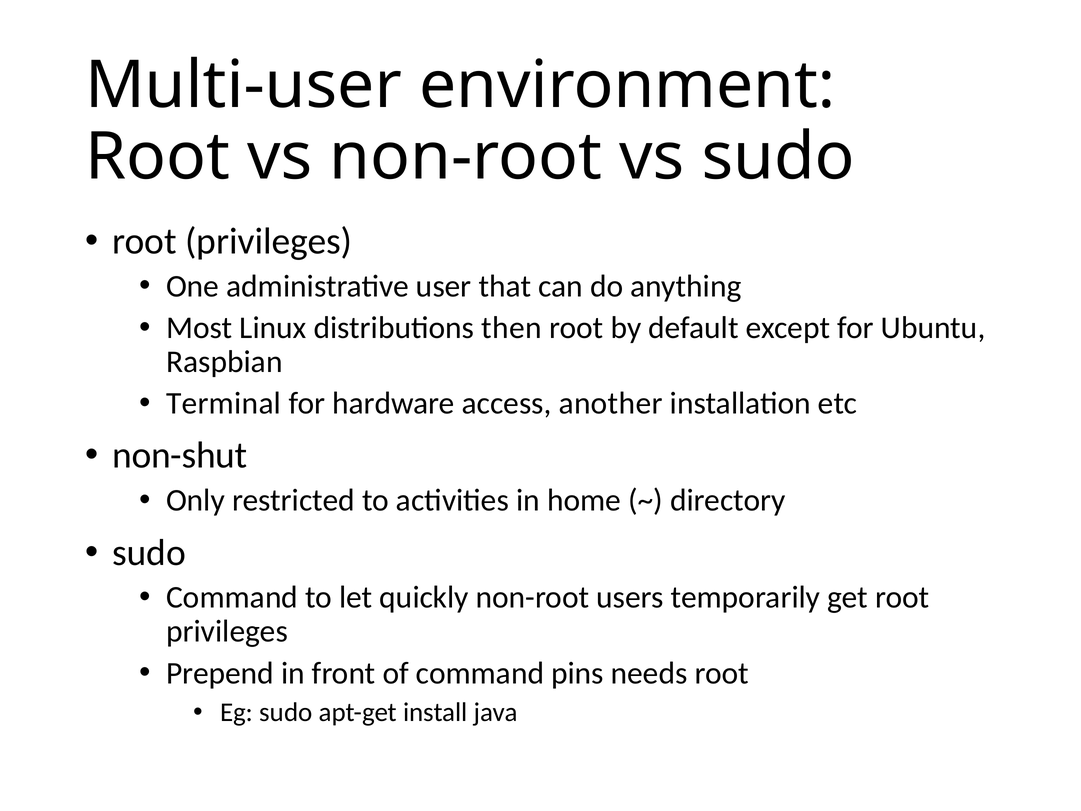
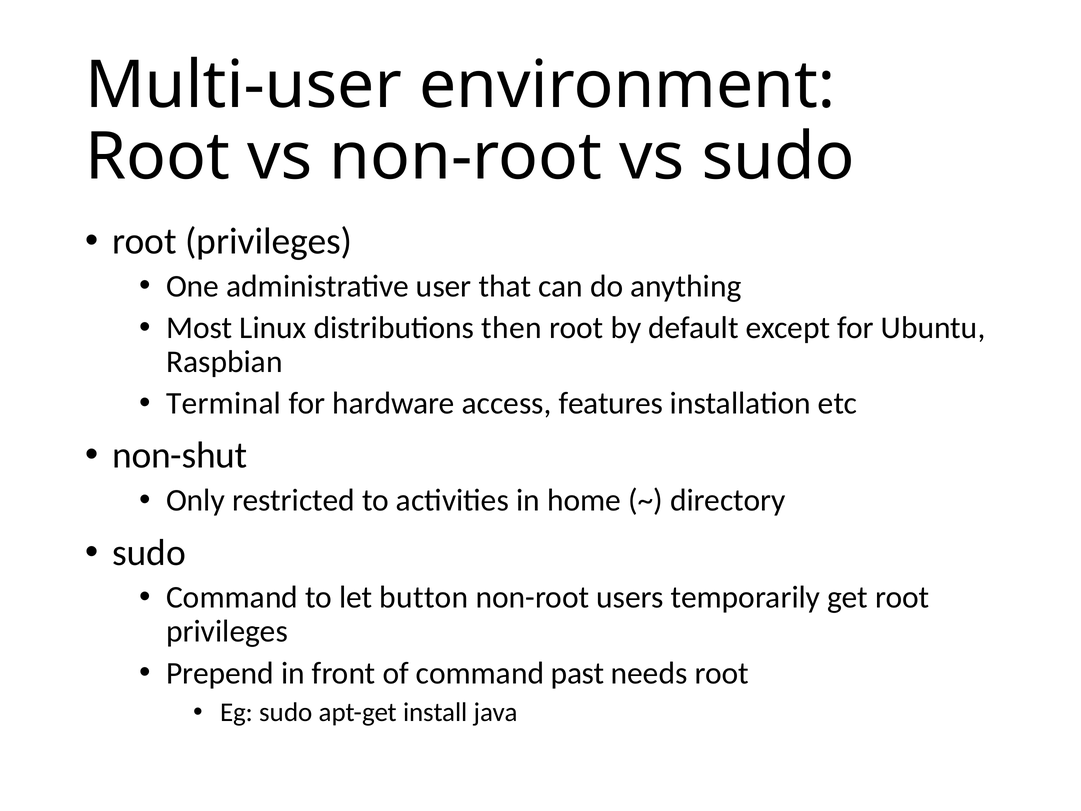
another: another -> features
quickly: quickly -> button
pins: pins -> past
